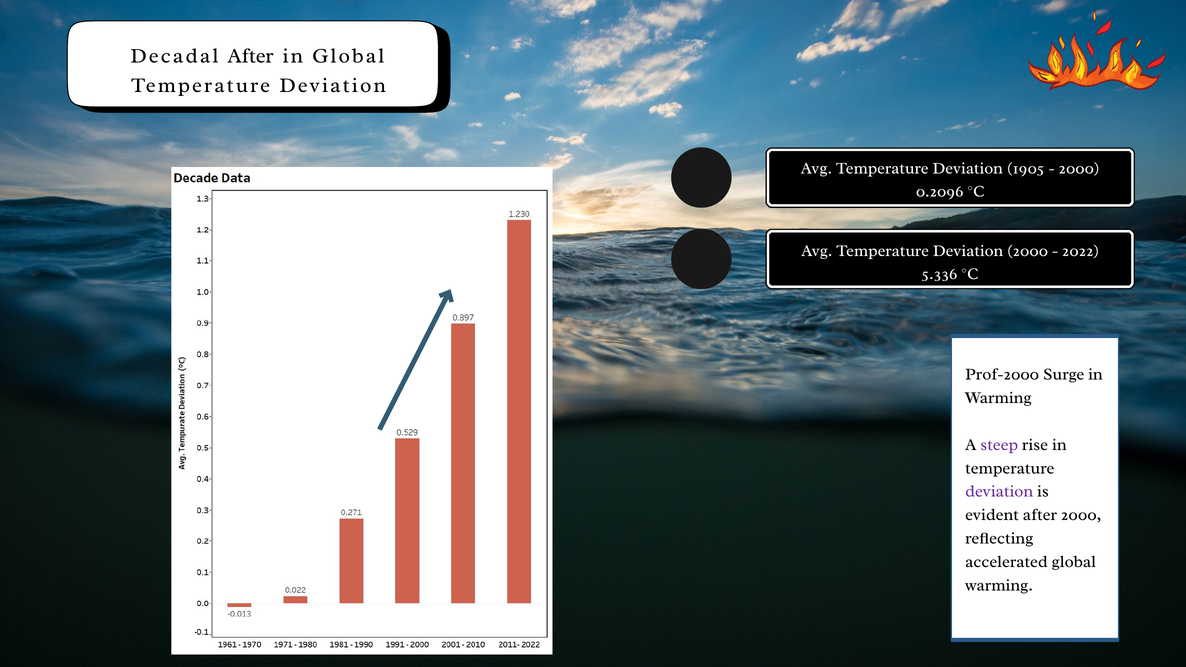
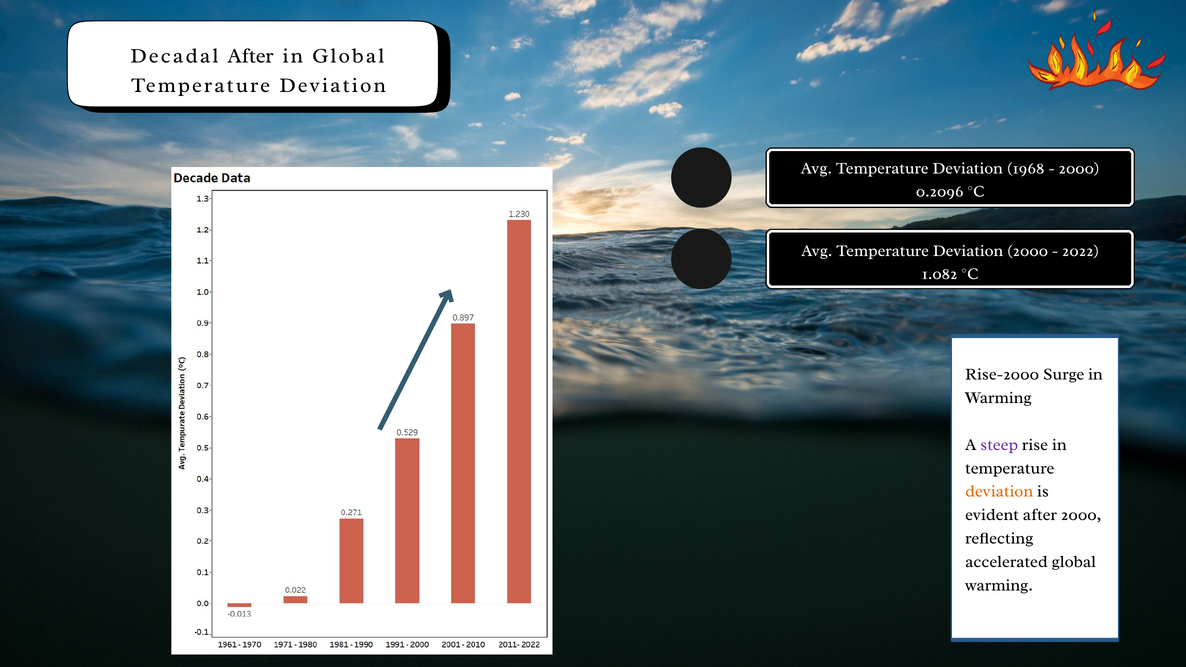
1905: 1905 -> 1968
5.336: 5.336 -> 1.082
Prof-2000: Prof-2000 -> Rise-2000
deviation at (999, 492) colour: purple -> orange
